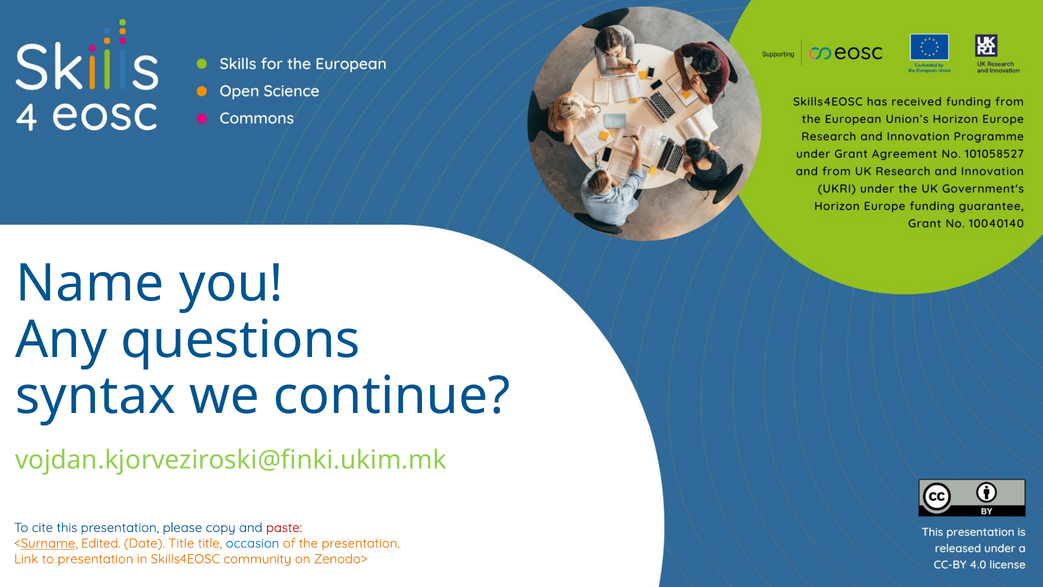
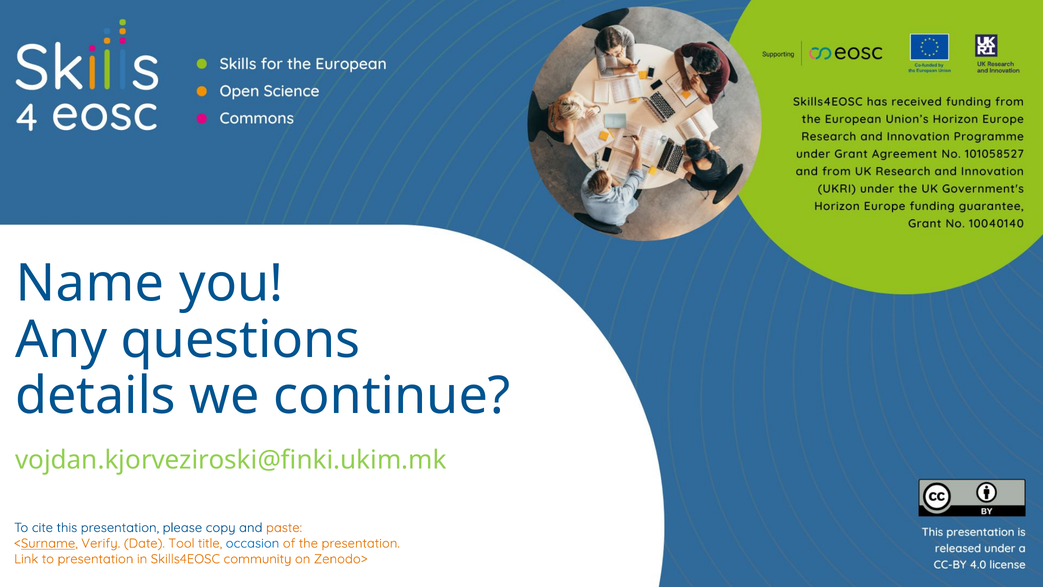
syntax: syntax -> details
paste colour: red -> orange
Edited: Edited -> Verify
Date Title: Title -> Tool
